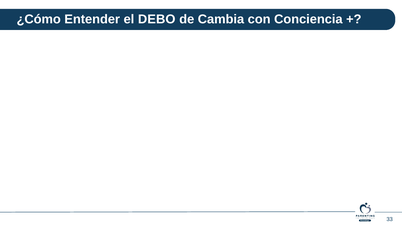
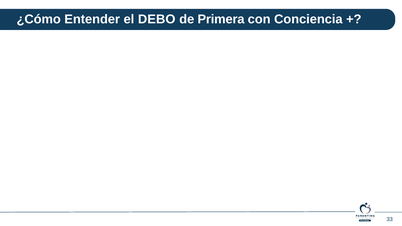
Cambia: Cambia -> Primera
